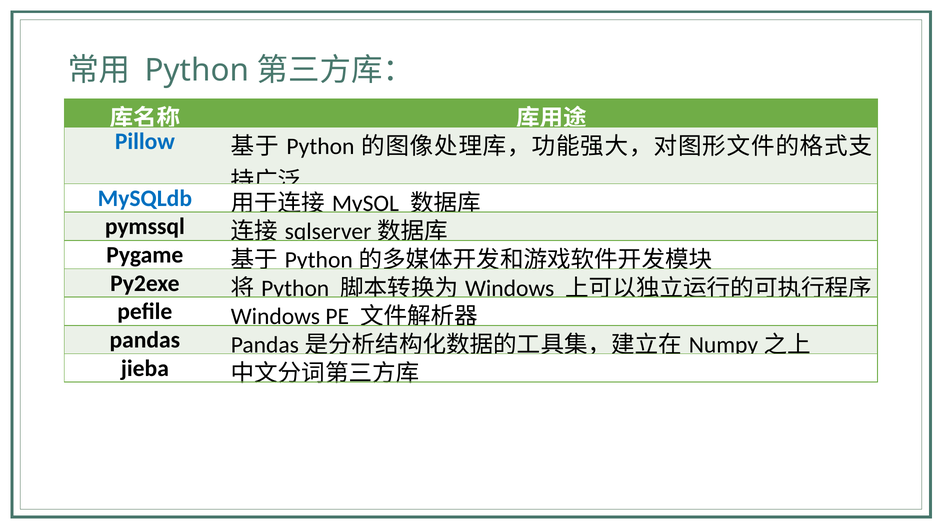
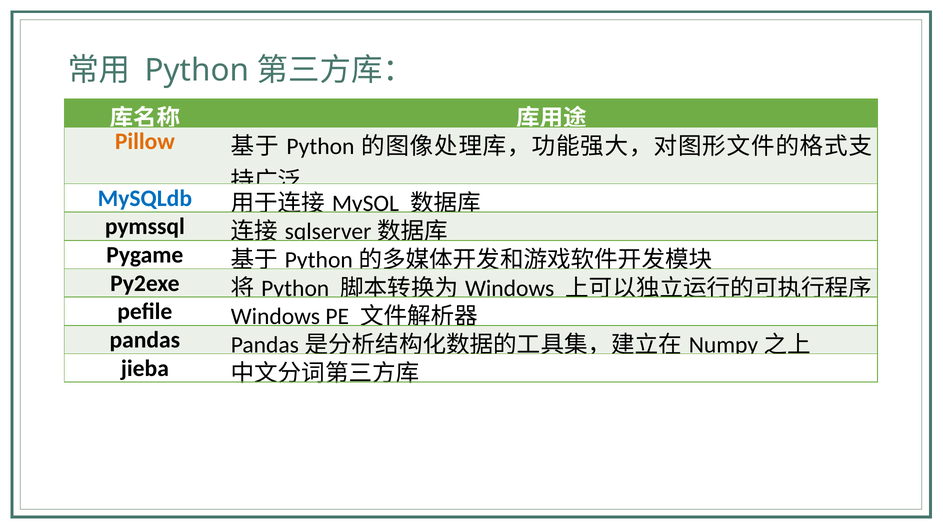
Pillow colour: blue -> orange
